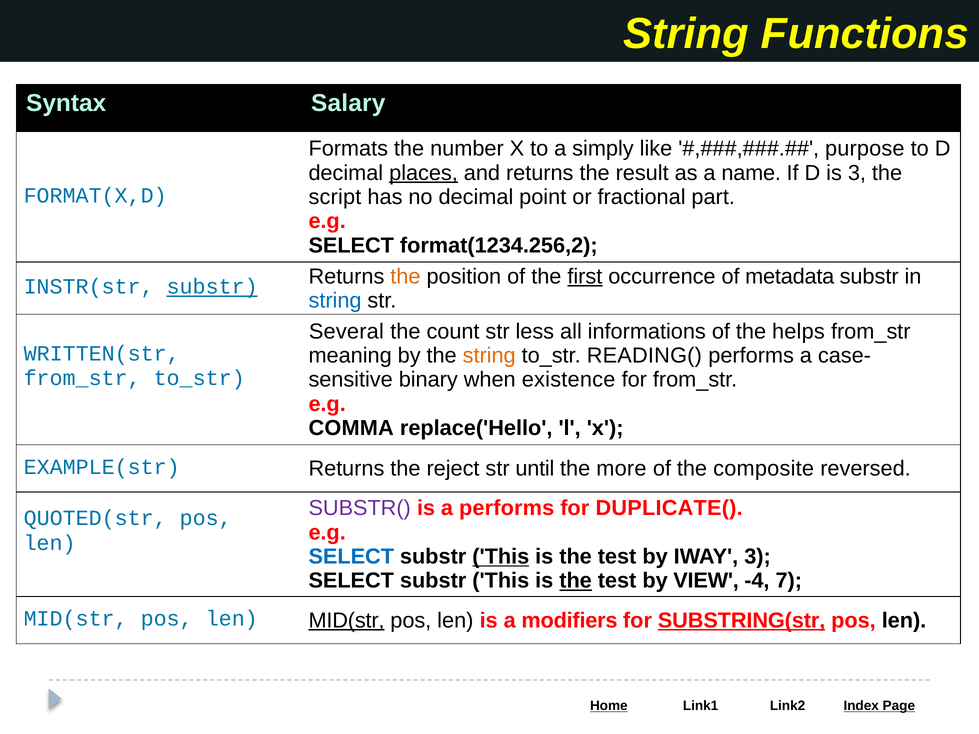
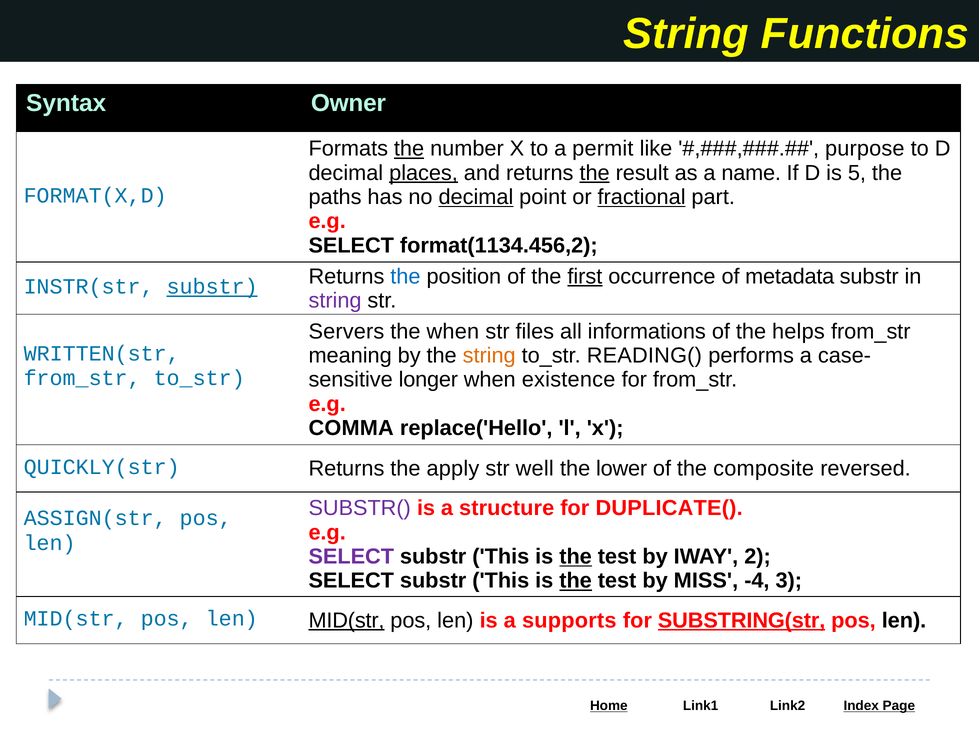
Salary: Salary -> Owner
the at (409, 149) underline: none -> present
simply: simply -> permit
the at (595, 173) underline: none -> present
is 3: 3 -> 5
script: script -> paths
decimal at (476, 197) underline: none -> present
fractional underline: none -> present
format(1234.256,2: format(1234.256,2 -> format(1134.456,2
the at (405, 276) colour: orange -> blue
string at (335, 301) colour: blue -> purple
Several: Several -> Servers
the count: count -> when
less: less -> files
binary: binary -> longer
EXAMPLE(str: EXAMPLE(str -> QUICKLY(str
reject: reject -> apply
until: until -> well
more: more -> lower
a performs: performs -> structure
QUOTED(str: QUOTED(str -> ASSIGN(str
SELECT at (351, 557) colour: blue -> purple
This at (501, 557) underline: present -> none
the at (576, 557) underline: none -> present
IWAY 3: 3 -> 2
VIEW: VIEW -> MISS
7: 7 -> 3
modifiers: modifiers -> supports
